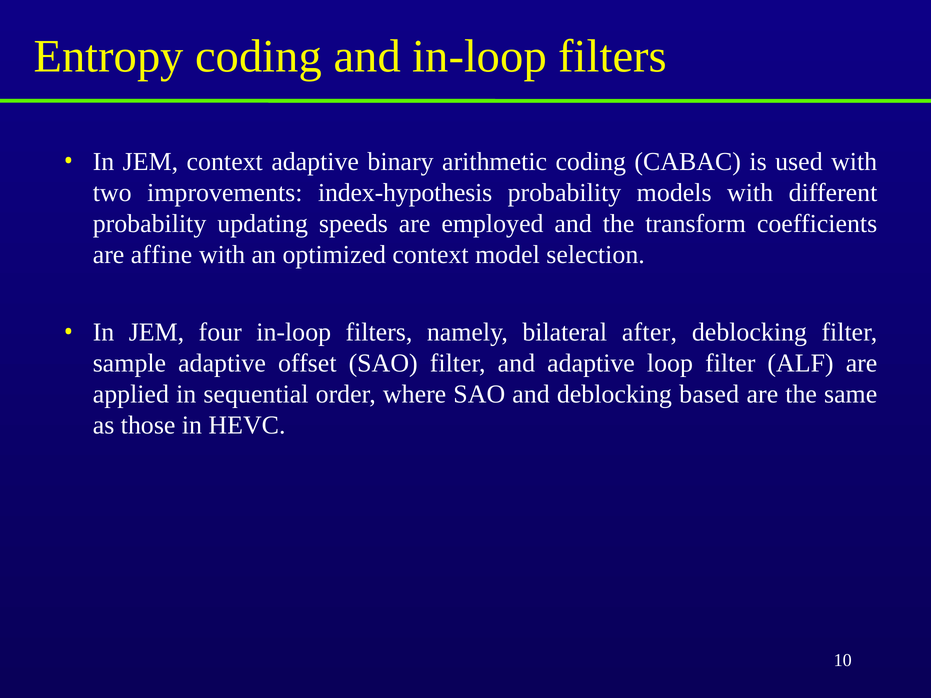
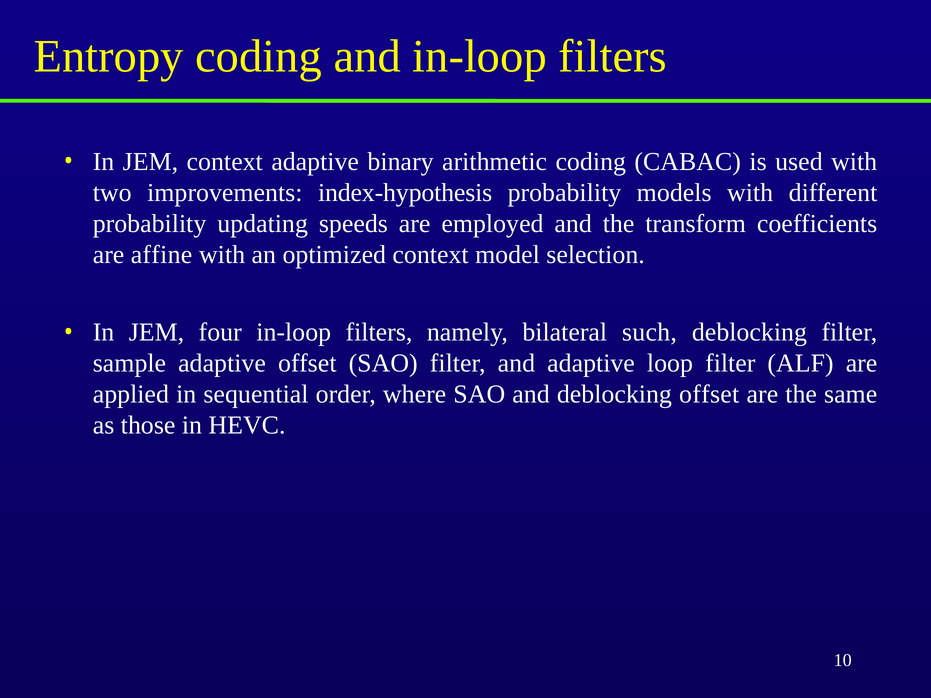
after: after -> such
deblocking based: based -> offset
